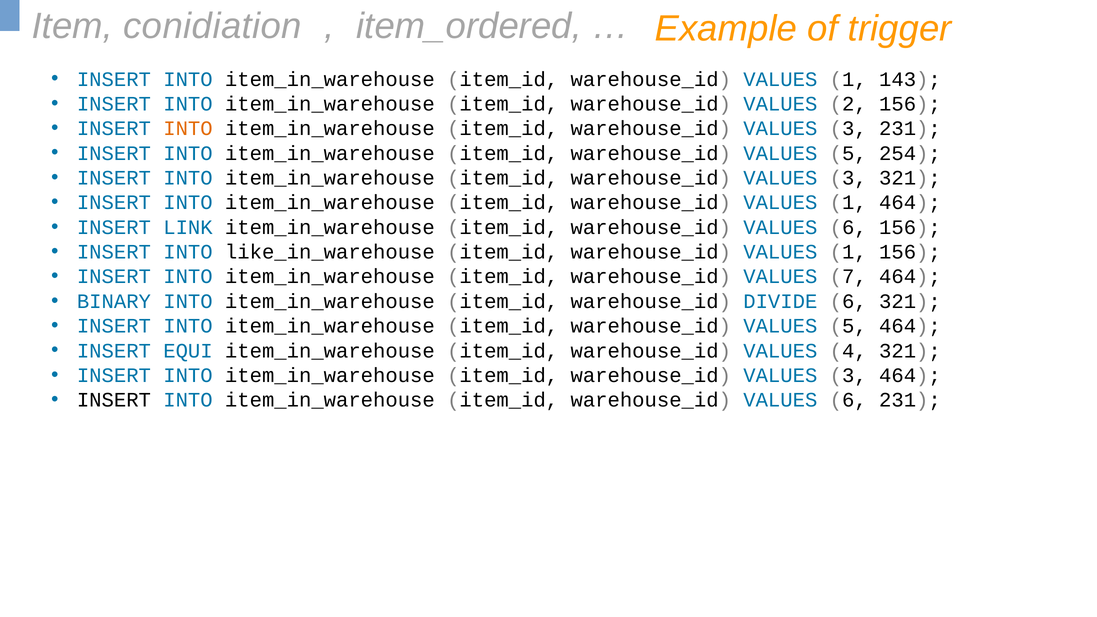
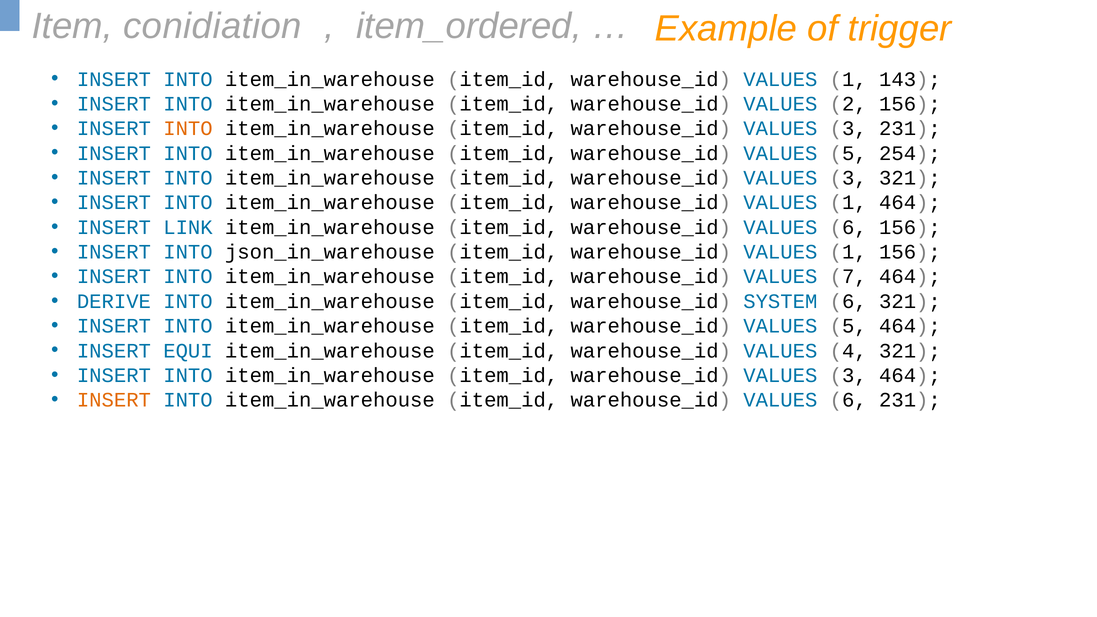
like_in_warehouse: like_in_warehouse -> json_in_warehouse
BINARY: BINARY -> DERIVE
DIVIDE: DIVIDE -> SYSTEM
INSERT at (114, 400) colour: black -> orange
